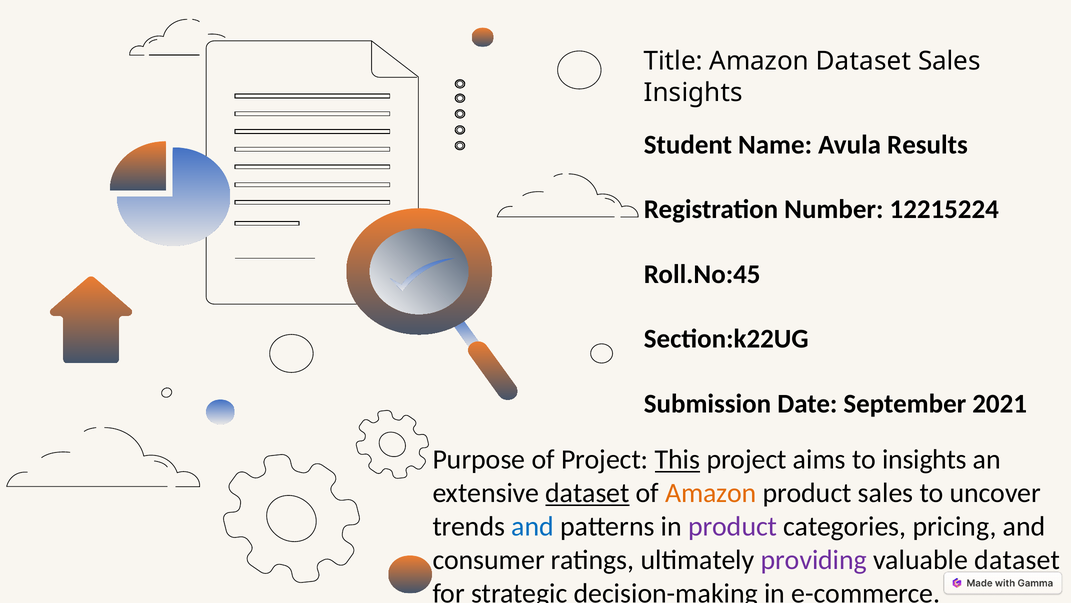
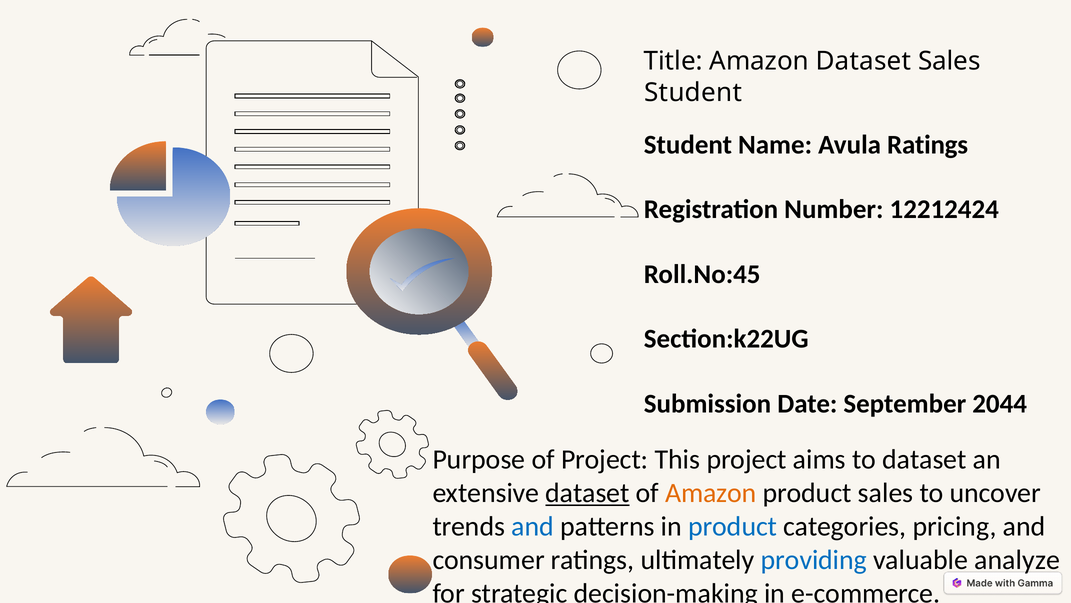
Insights at (693, 93): Insights -> Student
Avula Results: Results -> Ratings
12215224: 12215224 -> 12212424
2021: 2021 -> 2044
This underline: present -> none
to insights: insights -> dataset
product at (733, 526) colour: purple -> blue
providing colour: purple -> blue
valuable dataset: dataset -> analyze
